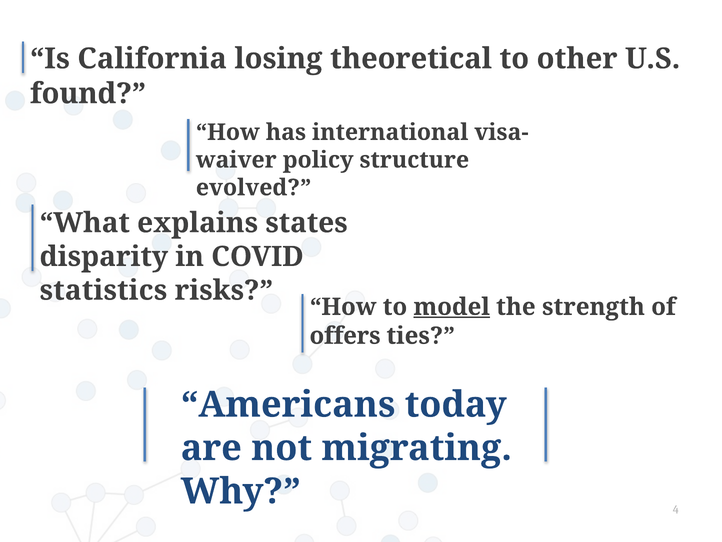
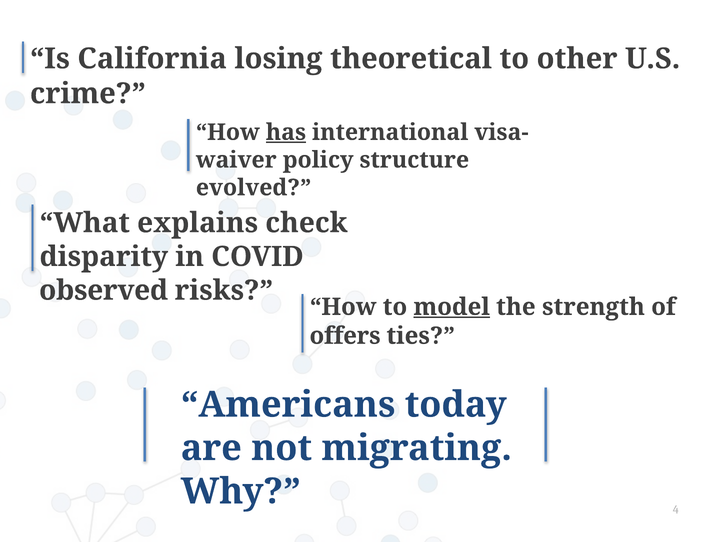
found: found -> crime
has underline: none -> present
states: states -> check
statistics: statistics -> observed
